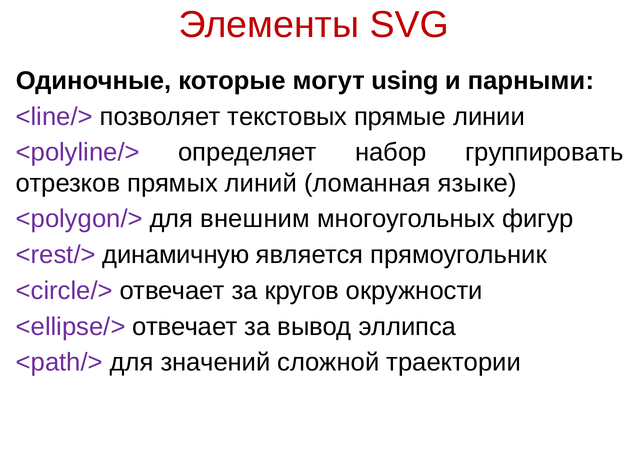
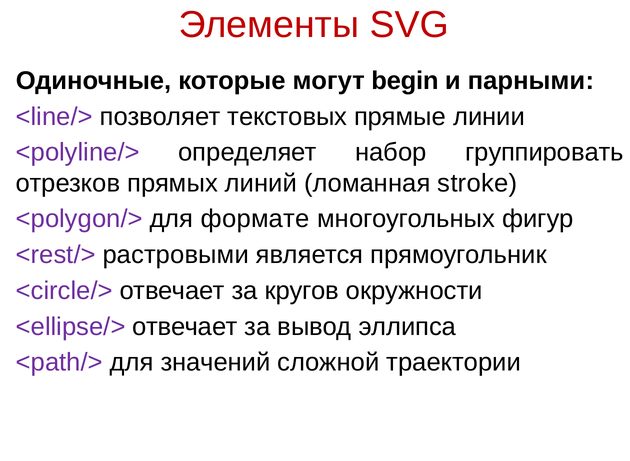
using: using -> begin
языке: языке -> stroke
внешним: внешним -> формате
динамичную: динамичную -> растровыми
